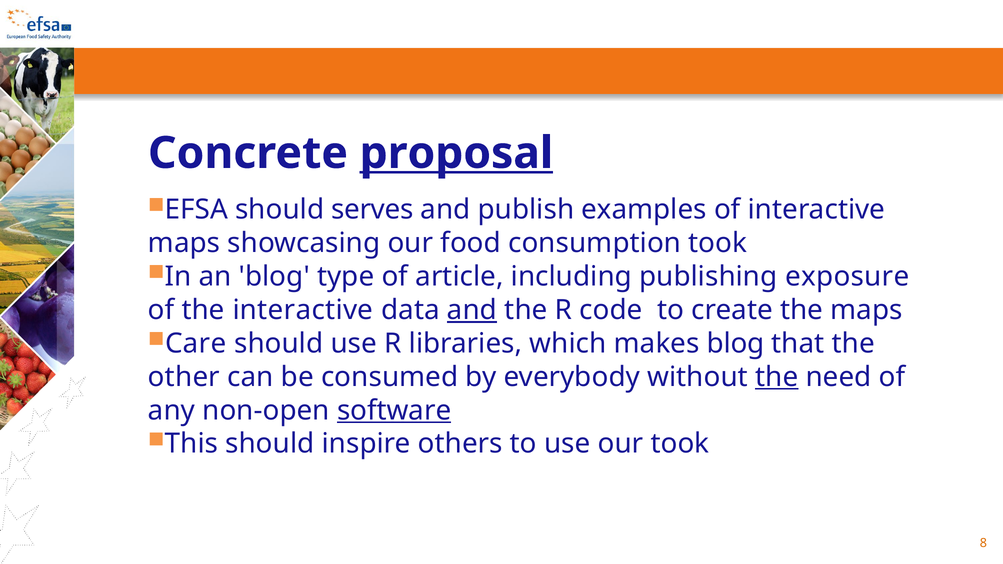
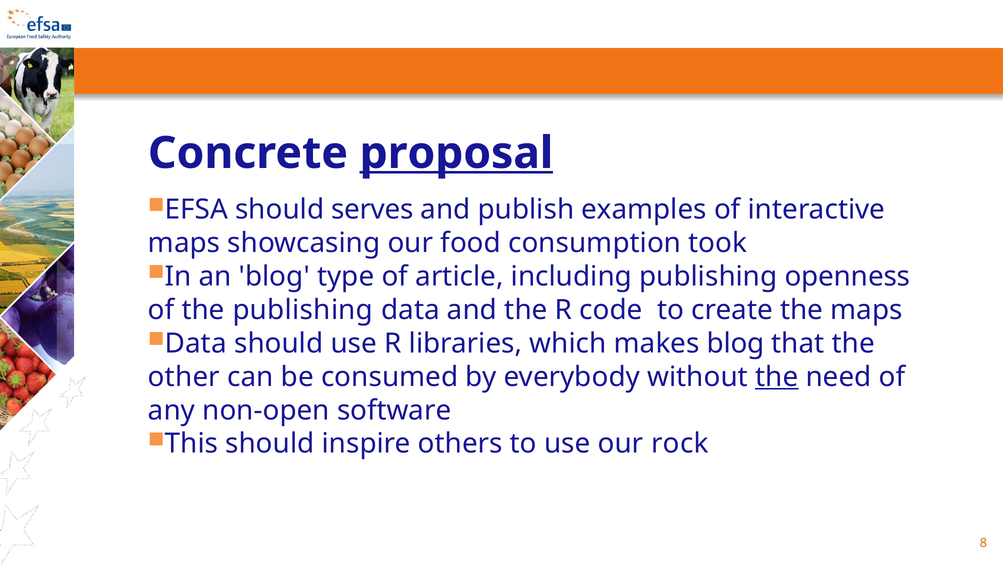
exposure: exposure -> openness
the interactive: interactive -> publishing
and at (472, 310) underline: present -> none
Care at (196, 344): Care -> Data
software underline: present -> none
our took: took -> rock
